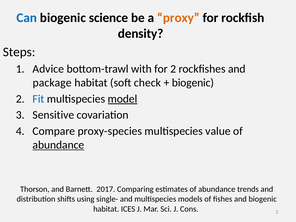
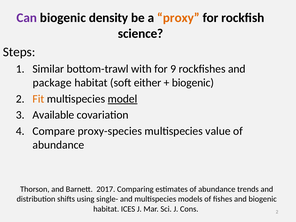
Can colour: blue -> purple
science: science -> density
density: density -> science
Advice: Advice -> Similar
for 2: 2 -> 9
check: check -> either
Fit colour: blue -> orange
Sensitive: Sensitive -> Available
abundance at (58, 145) underline: present -> none
